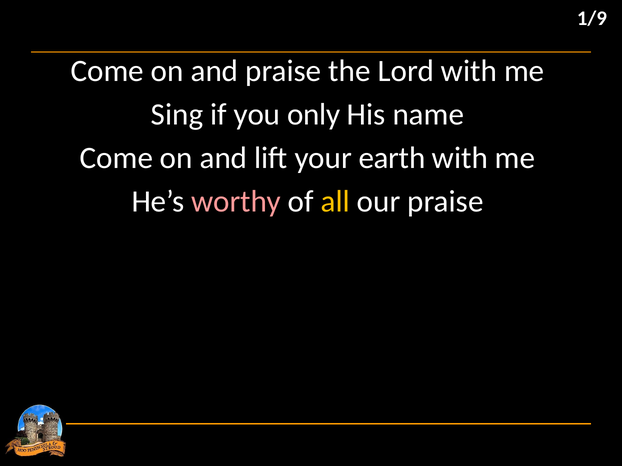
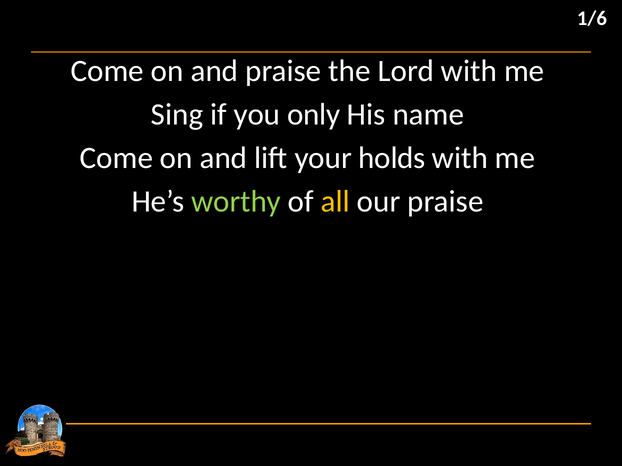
1/9: 1/9 -> 1/6
earth: earth -> holds
worthy colour: pink -> light green
